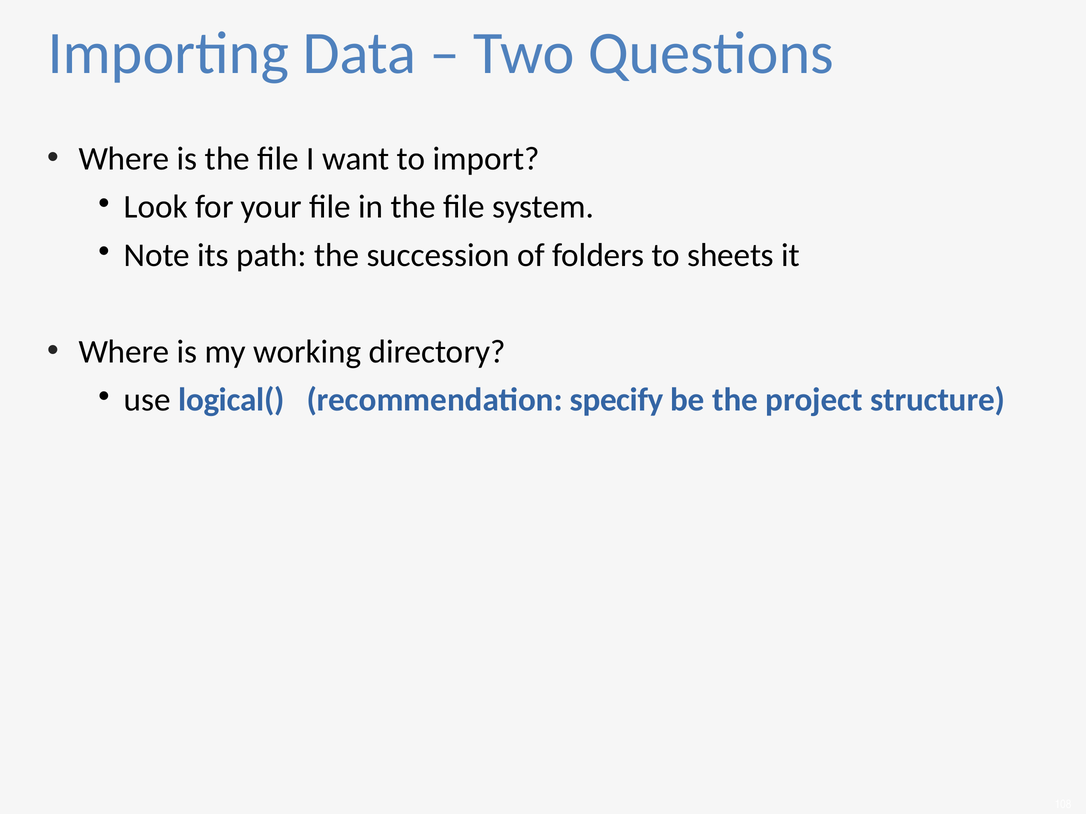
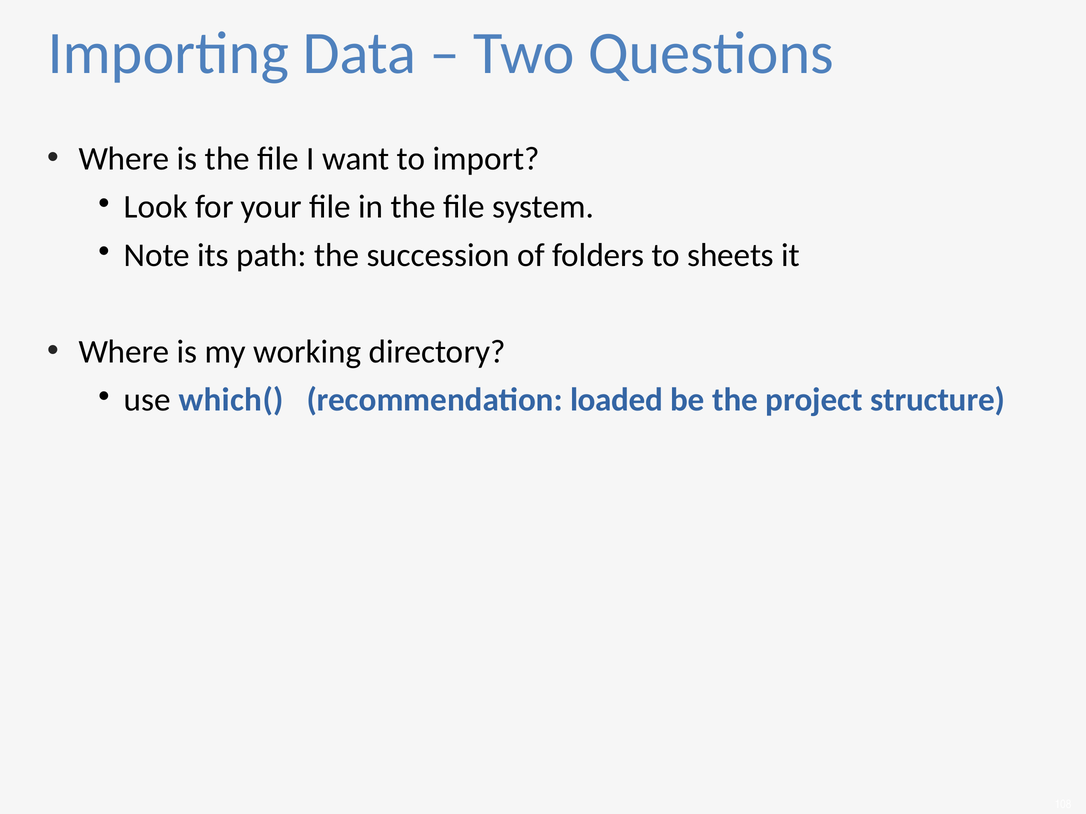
logical(: logical( -> which(
specify: specify -> loaded
